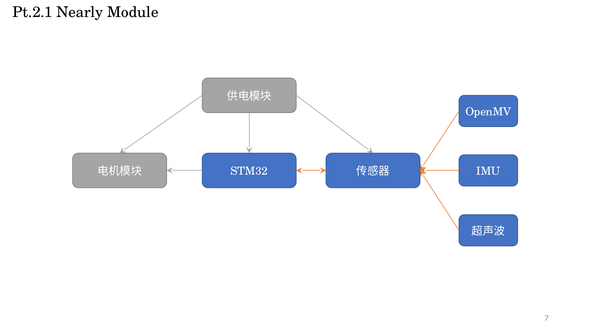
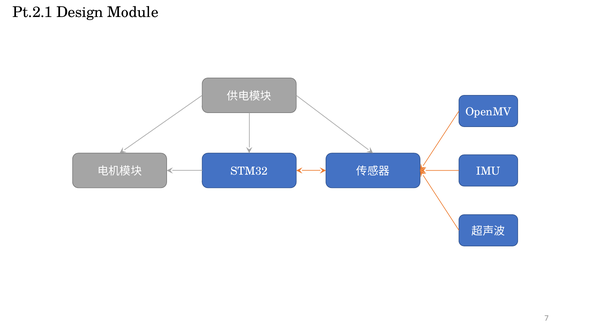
Nearly: Nearly -> Design
